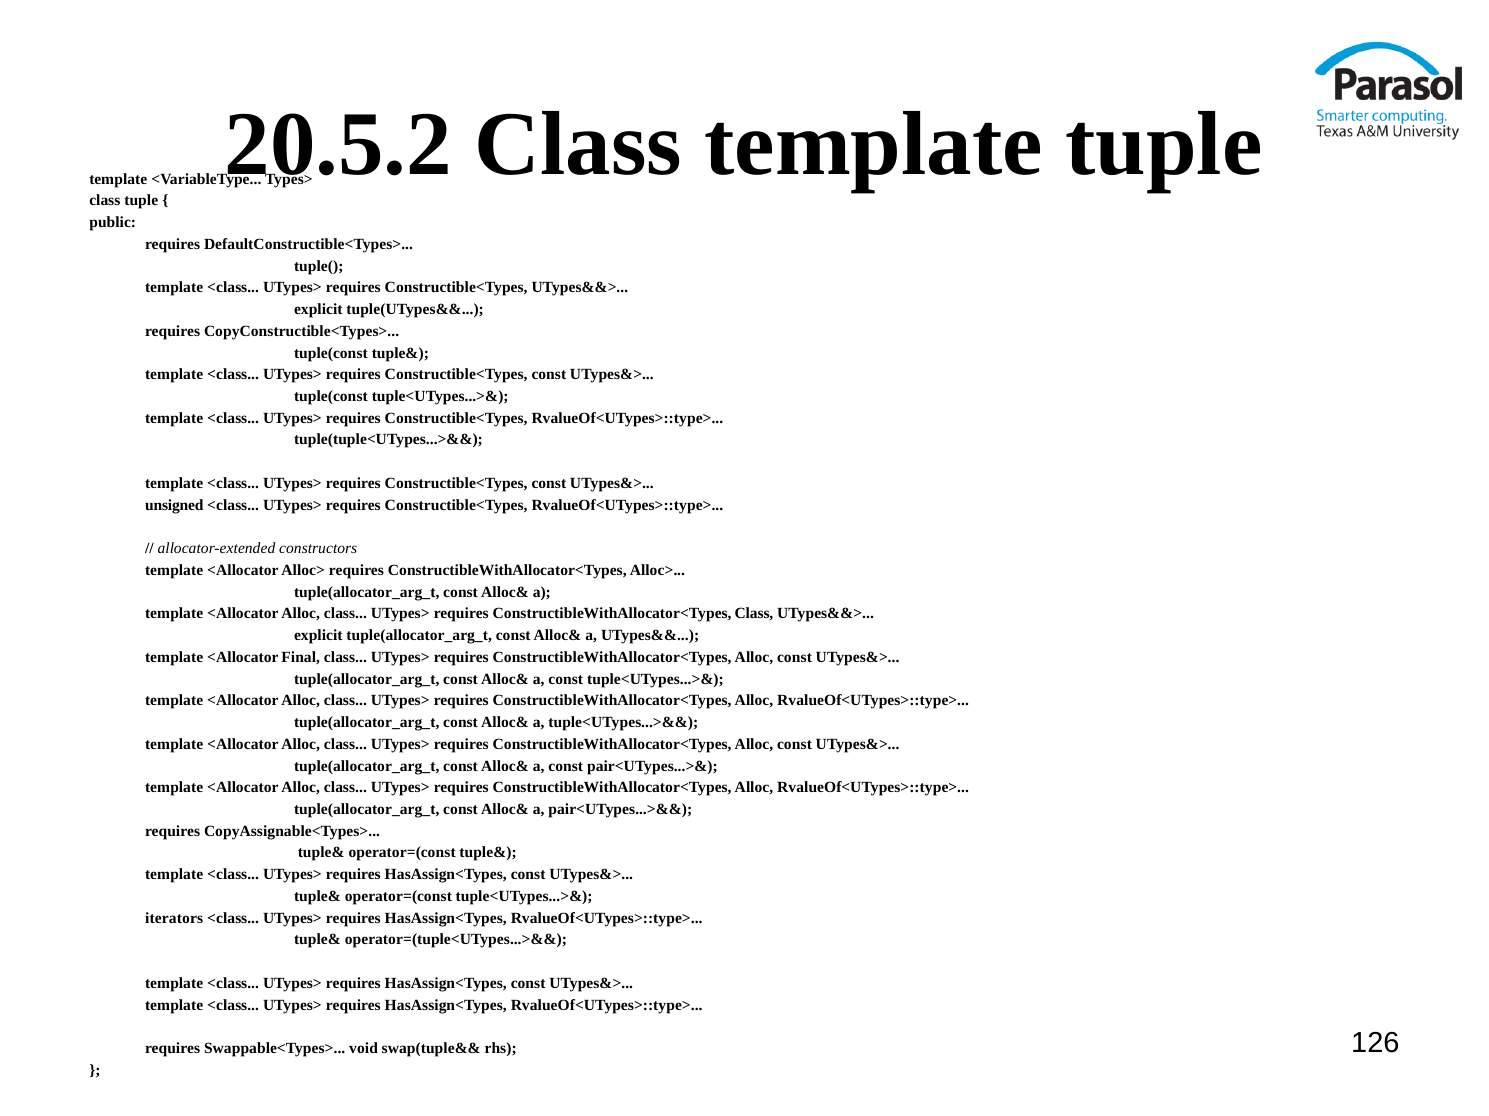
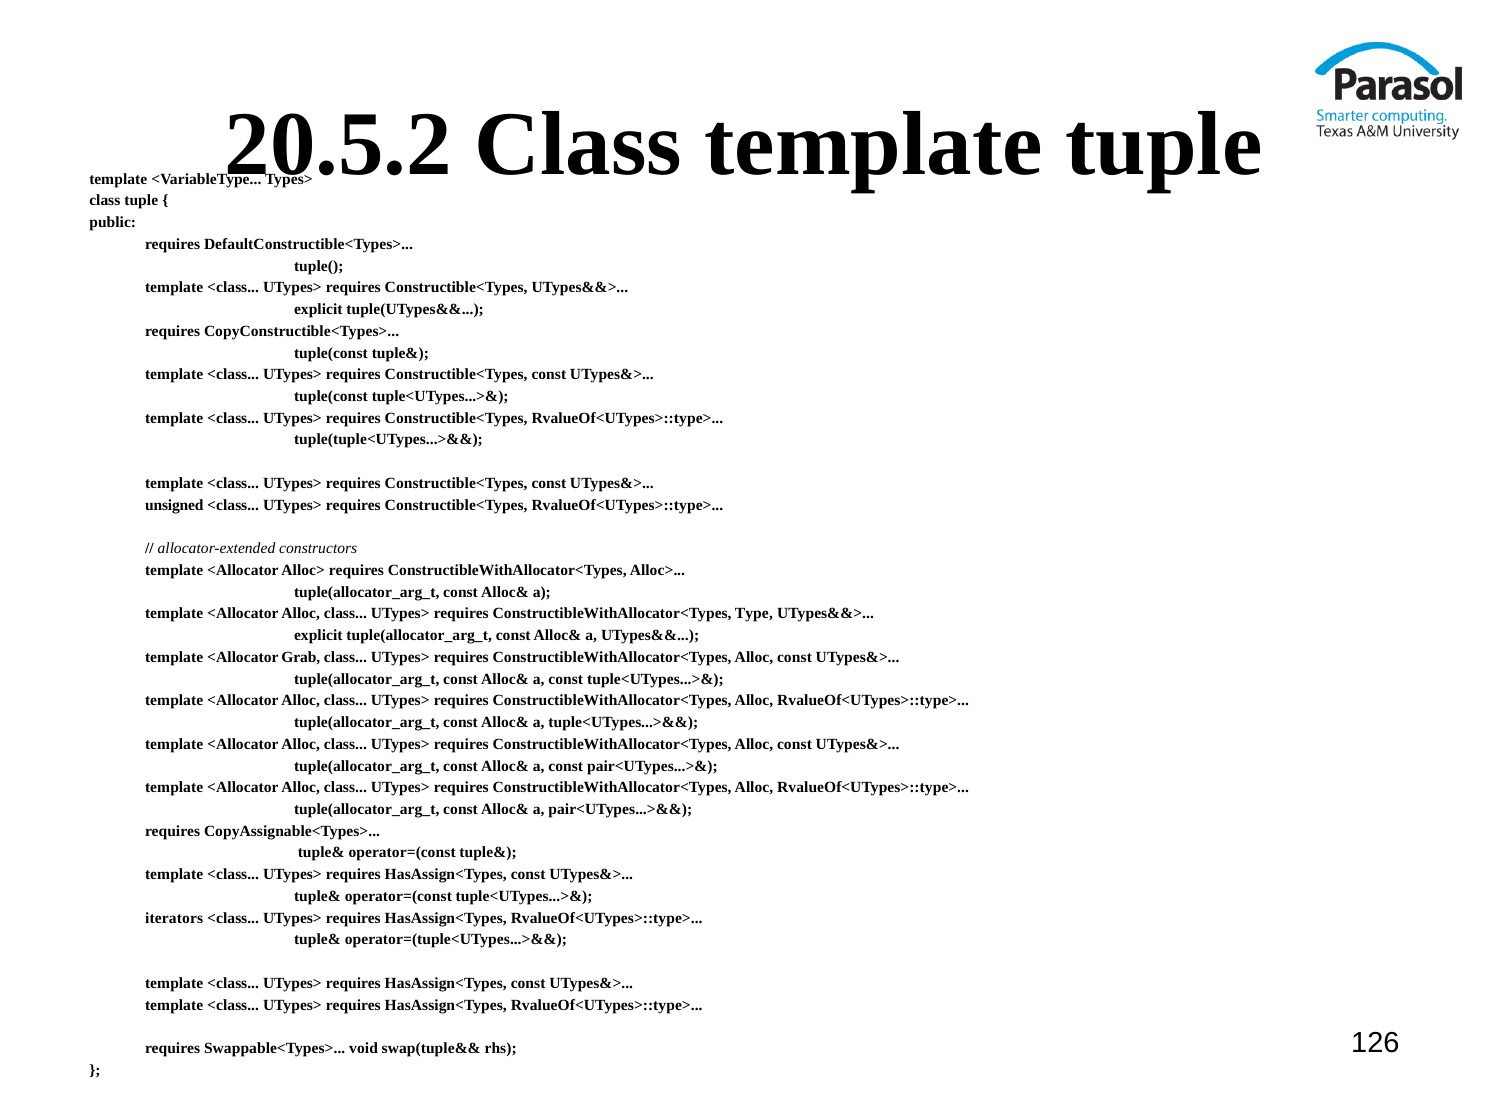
ConstructibleWithAllocator<Types Class: Class -> Type
Final: Final -> Grab
